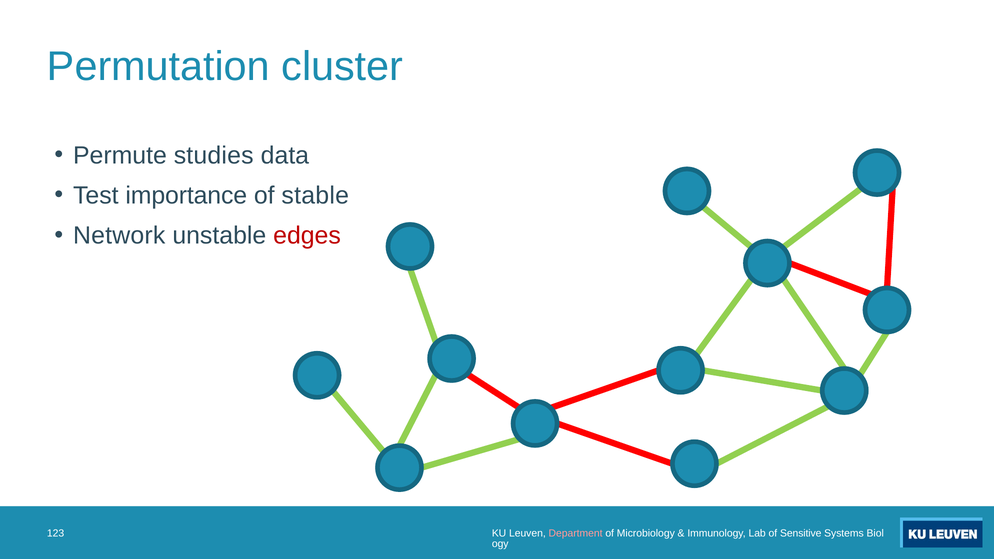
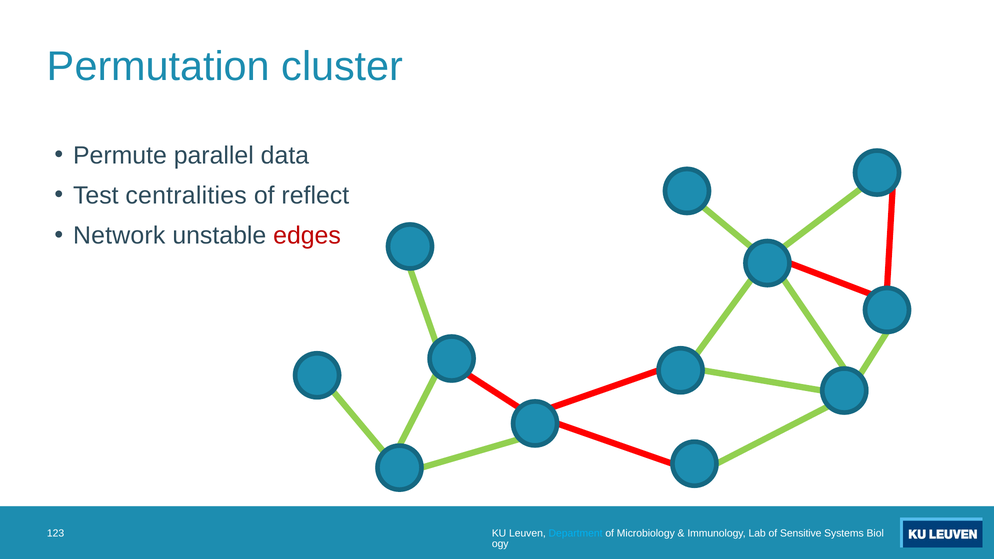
studies: studies -> parallel
importance: importance -> centralities
stable: stable -> reflect
Department colour: pink -> light blue
